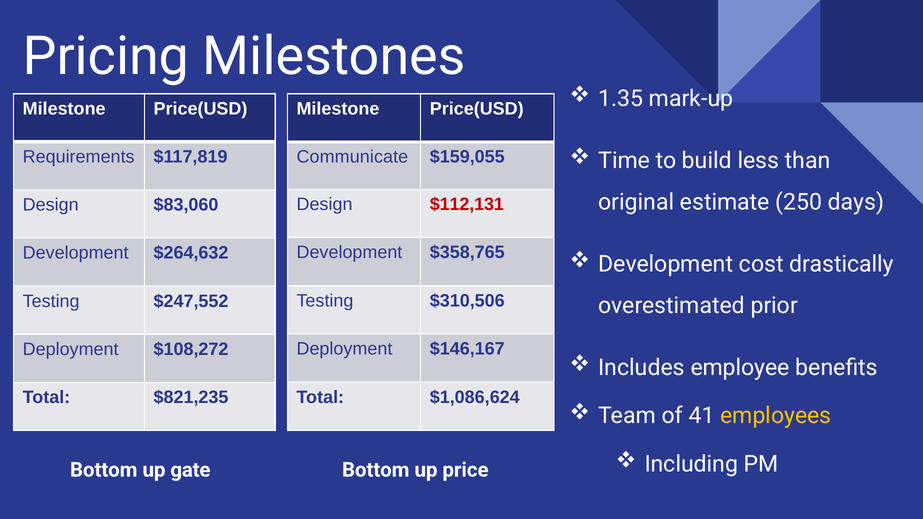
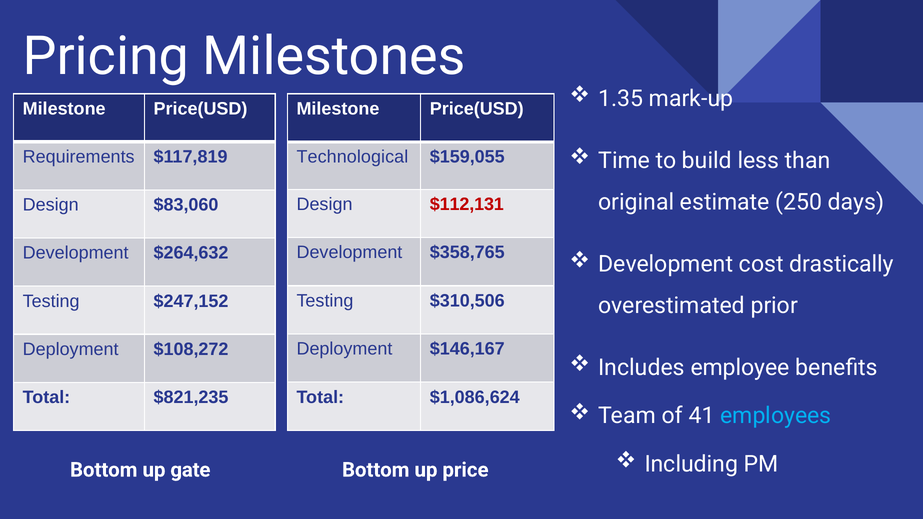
Communicate: Communicate -> Technological
$247,552: $247,552 -> $247,152
employees colour: yellow -> light blue
